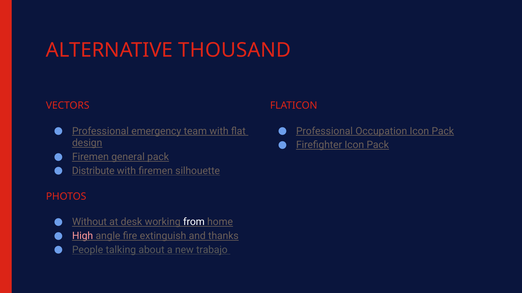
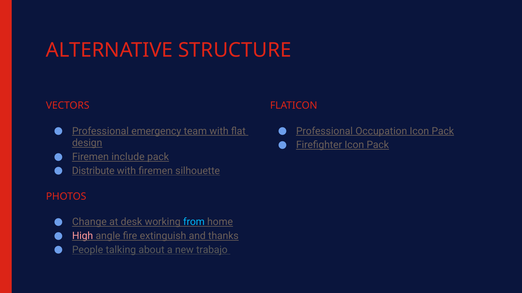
THOUSAND: THOUSAND -> STRUCTURE
general: general -> include
Without: Without -> Change
from colour: white -> light blue
